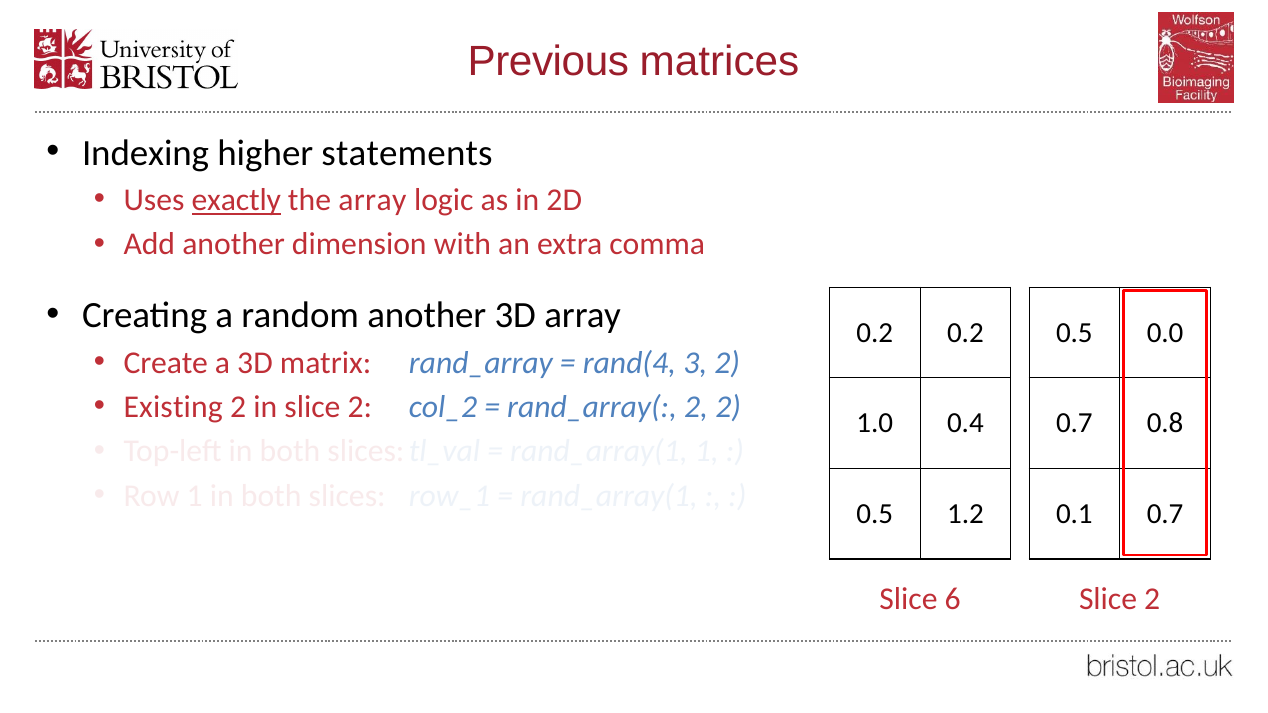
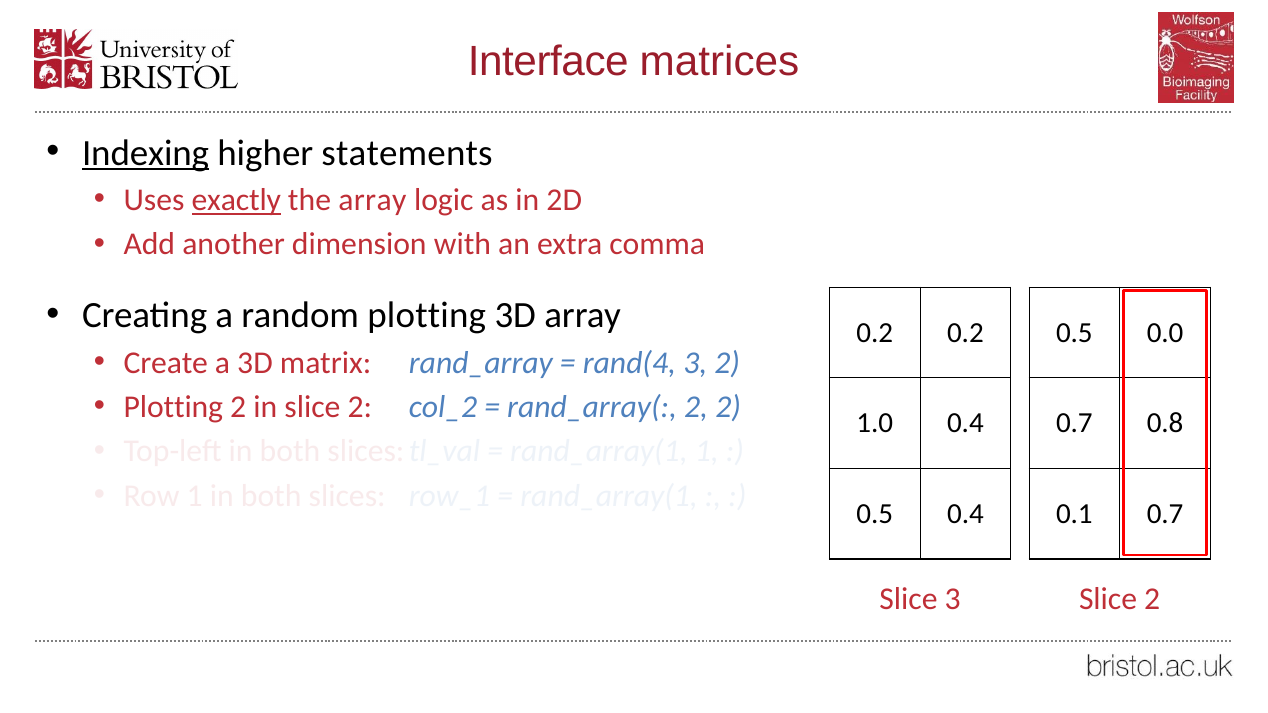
Previous: Previous -> Interface
Indexing underline: none -> present
random another: another -> plotting
Existing at (173, 407): Existing -> Plotting
0.5 1.2: 1.2 -> 0.4
Slice 6: 6 -> 3
